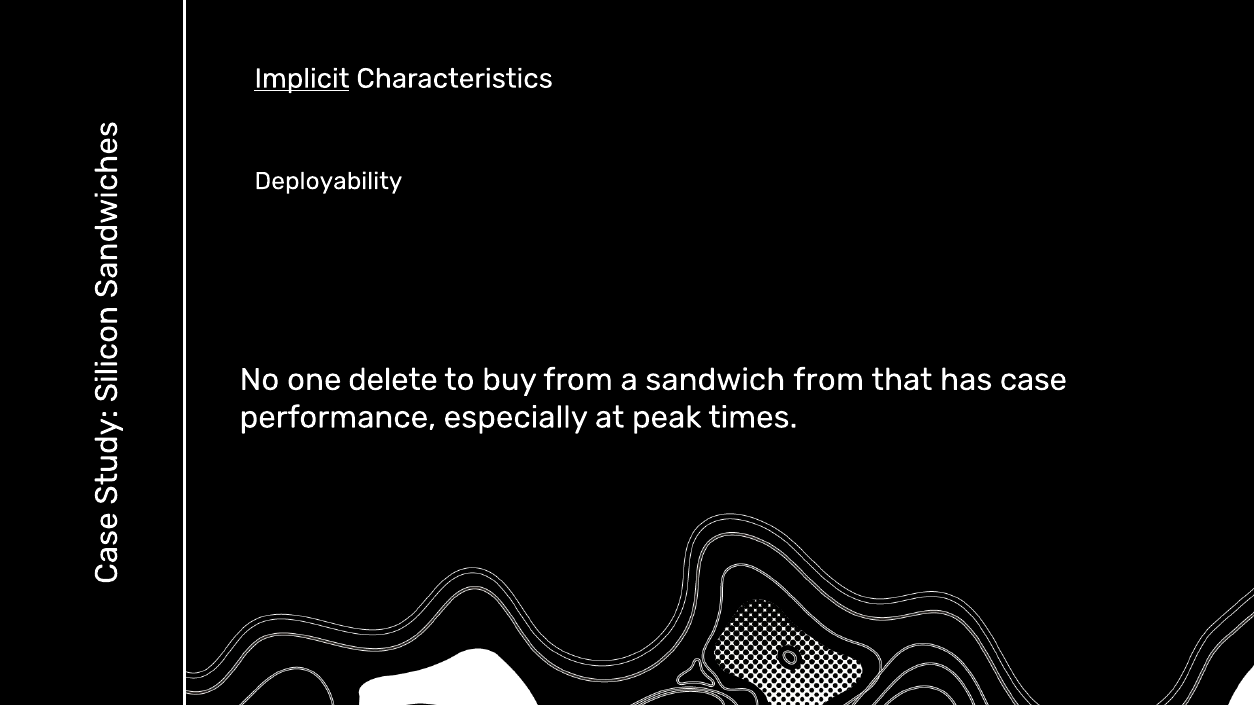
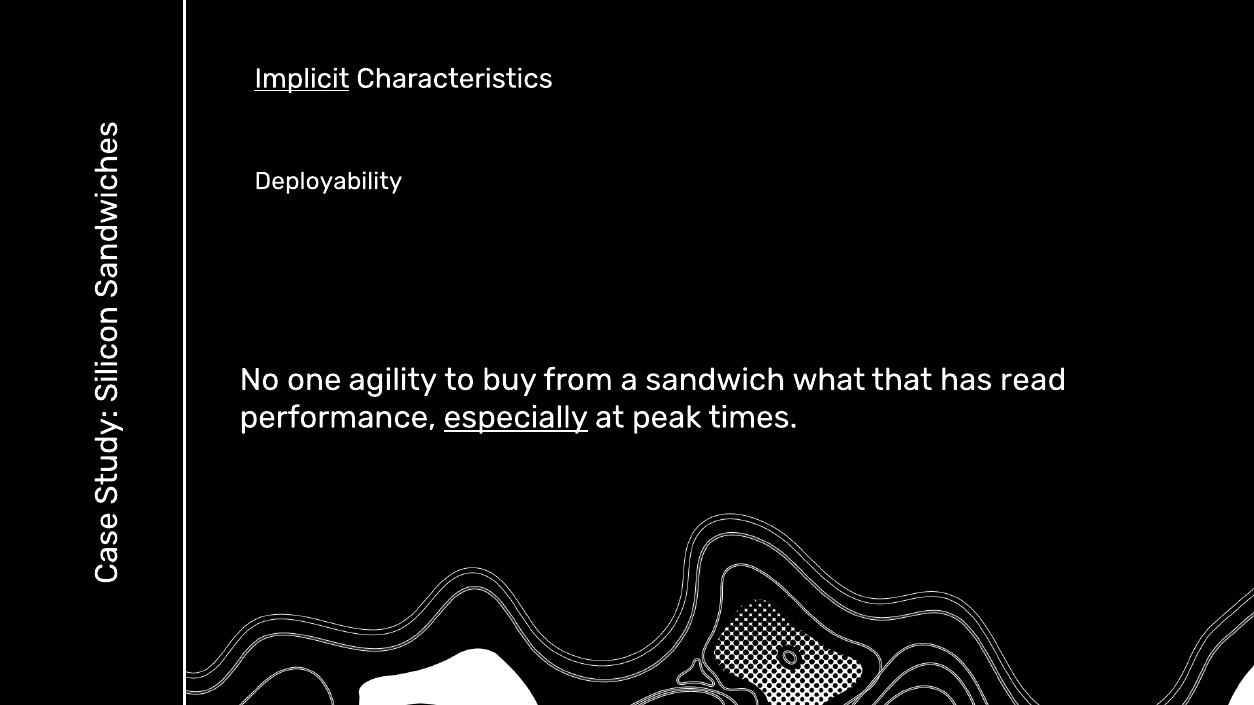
delete: delete -> agility
sandwich from: from -> what
case: case -> read
especially underline: none -> present
